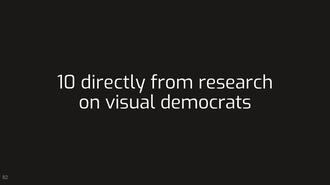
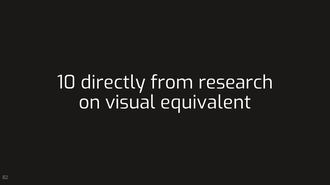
democrats: democrats -> equivalent
